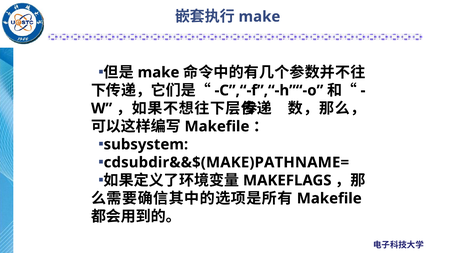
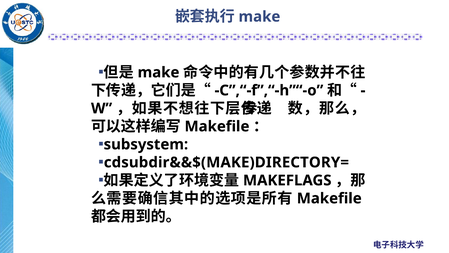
cdsubdir&&$(MAKE)PATHNAME=: cdsubdir&&$(MAKE)PATHNAME= -> cdsubdir&&$(MAKE)DIRECTORY=
